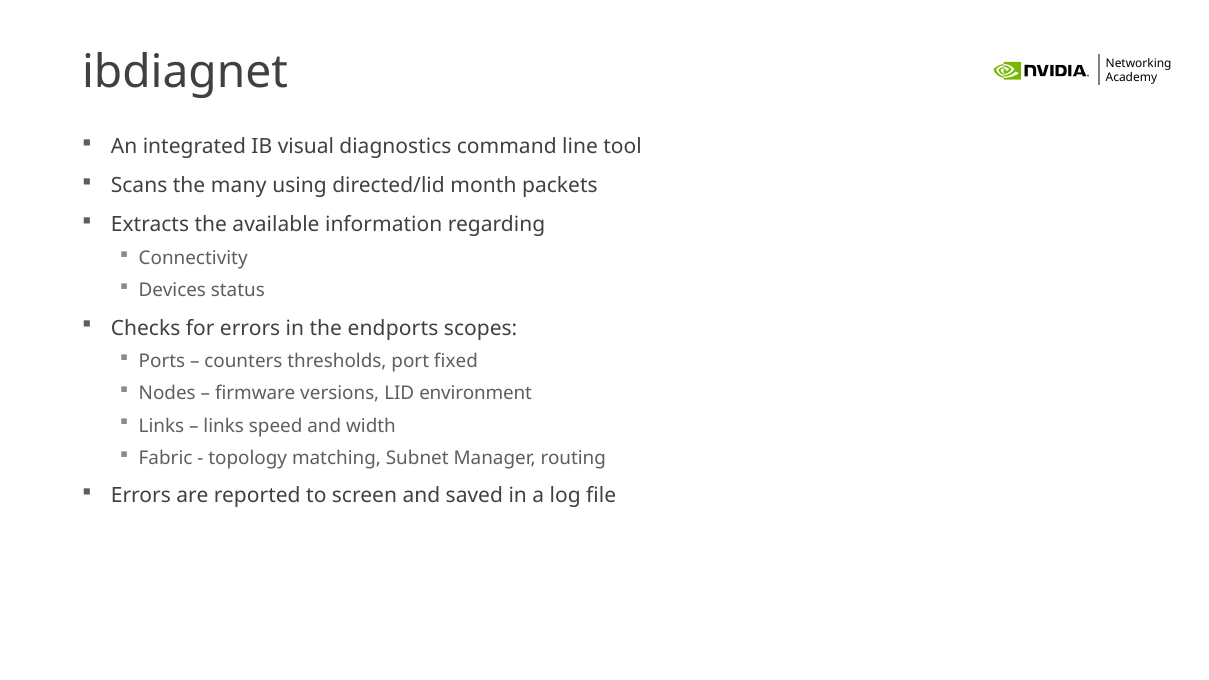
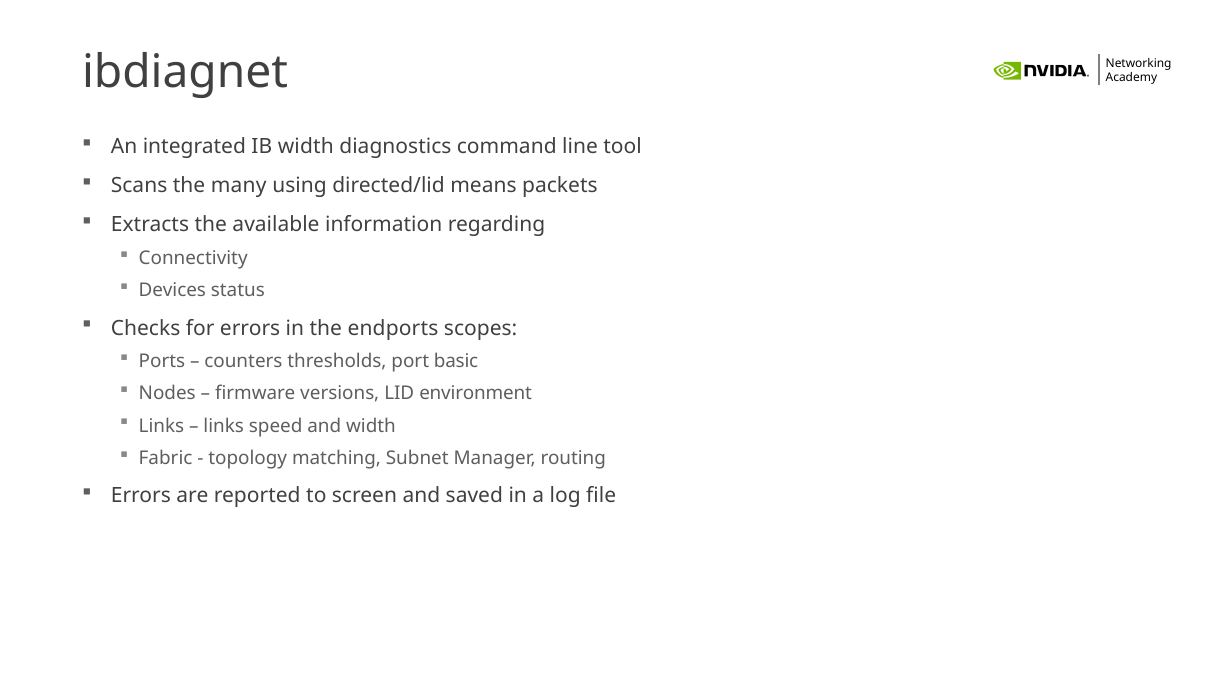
IB visual: visual -> width
month: month -> means
fixed: fixed -> basic
